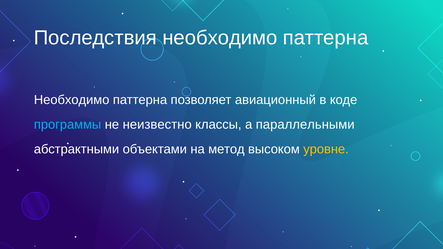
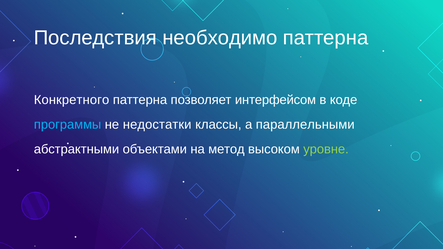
Необходимо at (72, 100): Необходимо -> Конкретного
авиационный: авиационный -> интерфейсом
неизвестно: неизвестно -> недостатки
уровне colour: yellow -> light green
